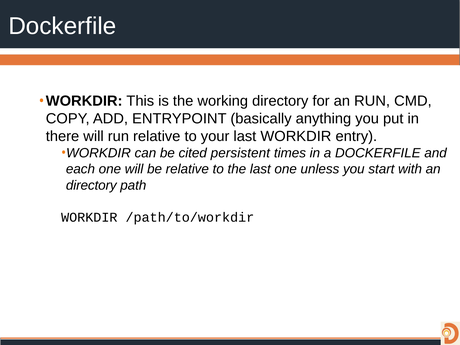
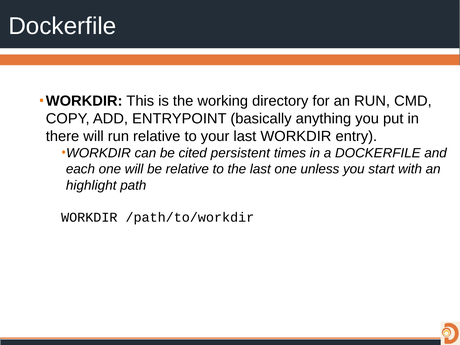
directory at (91, 185): directory -> highlight
